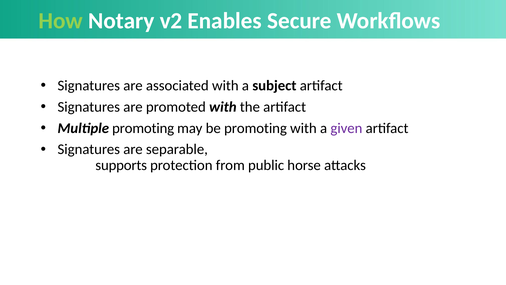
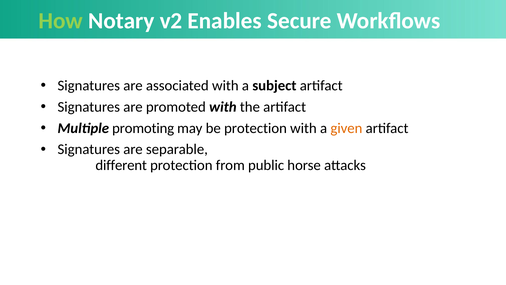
be promoting: promoting -> protection
given colour: purple -> orange
supports: supports -> different
